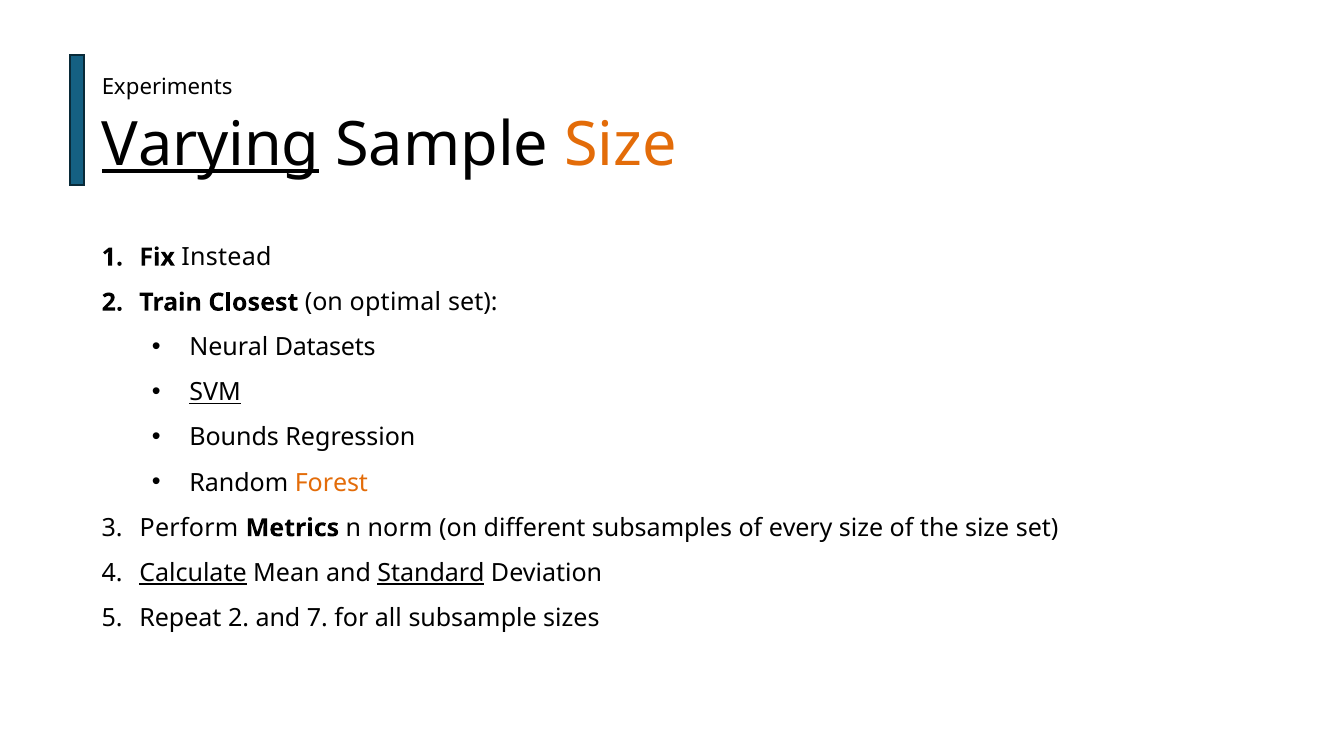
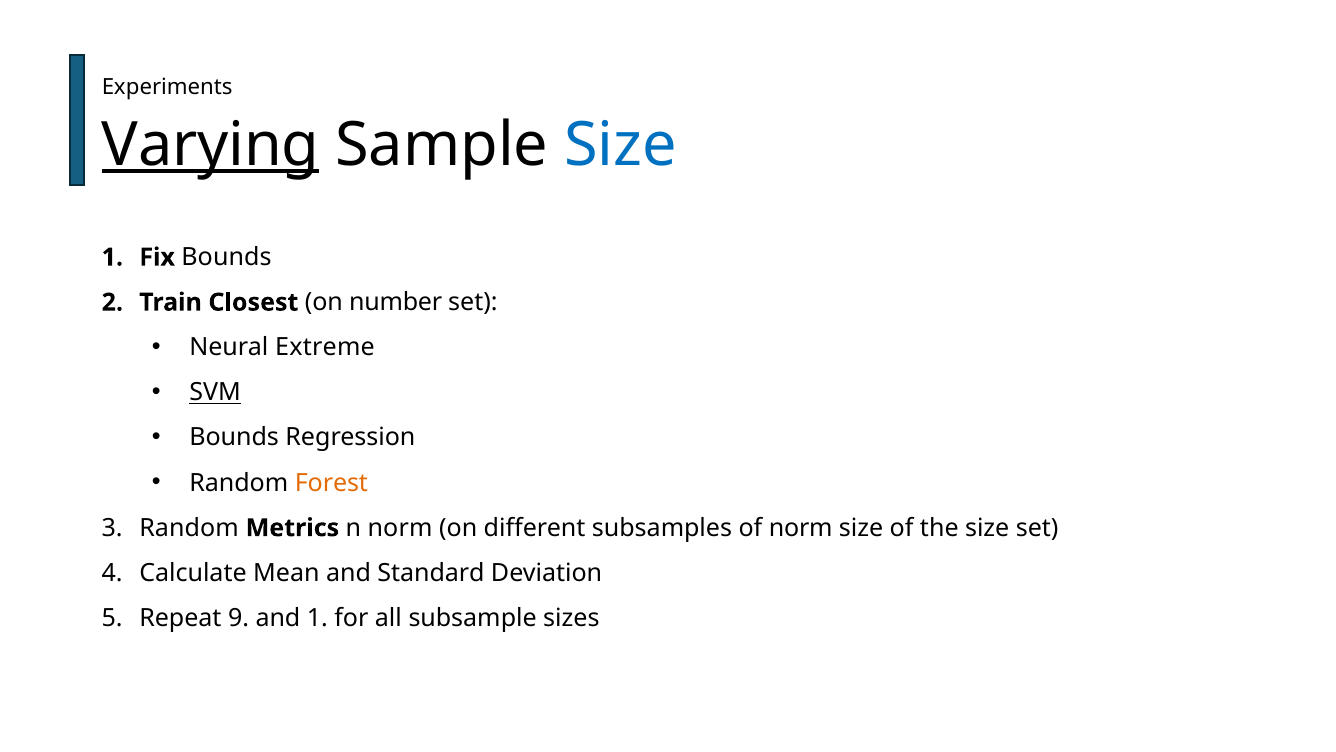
Size at (621, 145) colour: orange -> blue
Fix Instead: Instead -> Bounds
optimal: optimal -> number
Datasets: Datasets -> Extreme
3 Perform: Perform -> Random
of every: every -> norm
Calculate underline: present -> none
Standard underline: present -> none
Repeat 2: 2 -> 9
and 7: 7 -> 1
